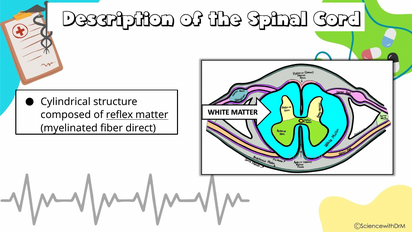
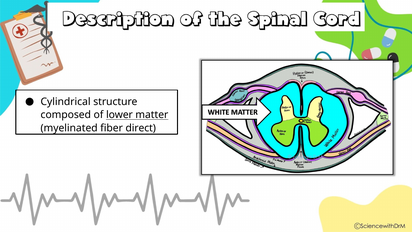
reflex: reflex -> lower
